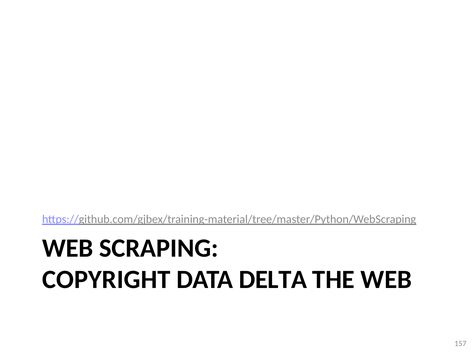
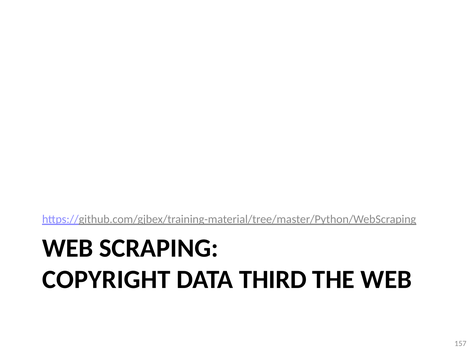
DELTA: DELTA -> THIRD
